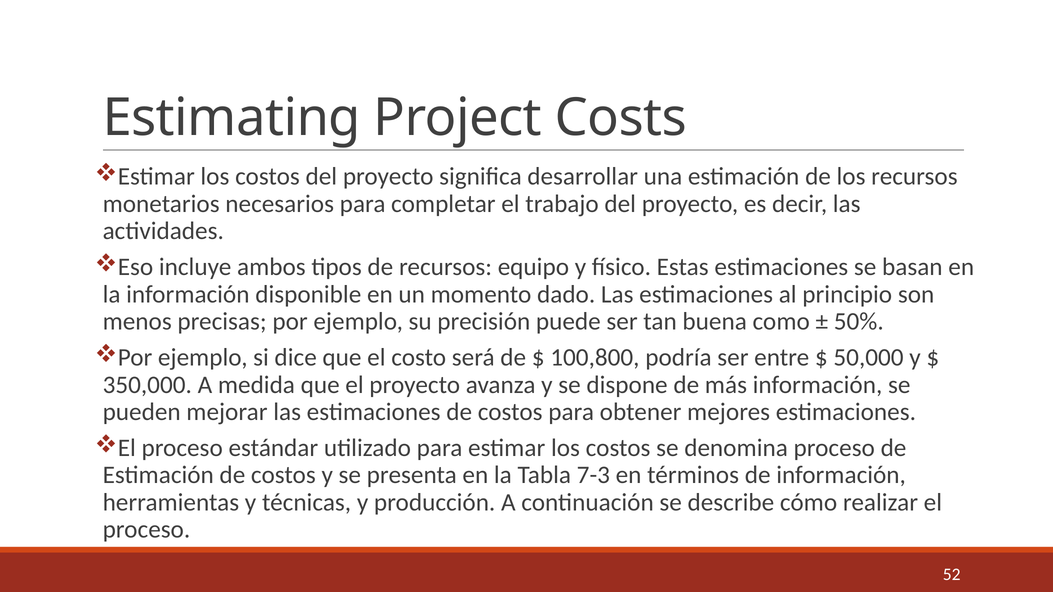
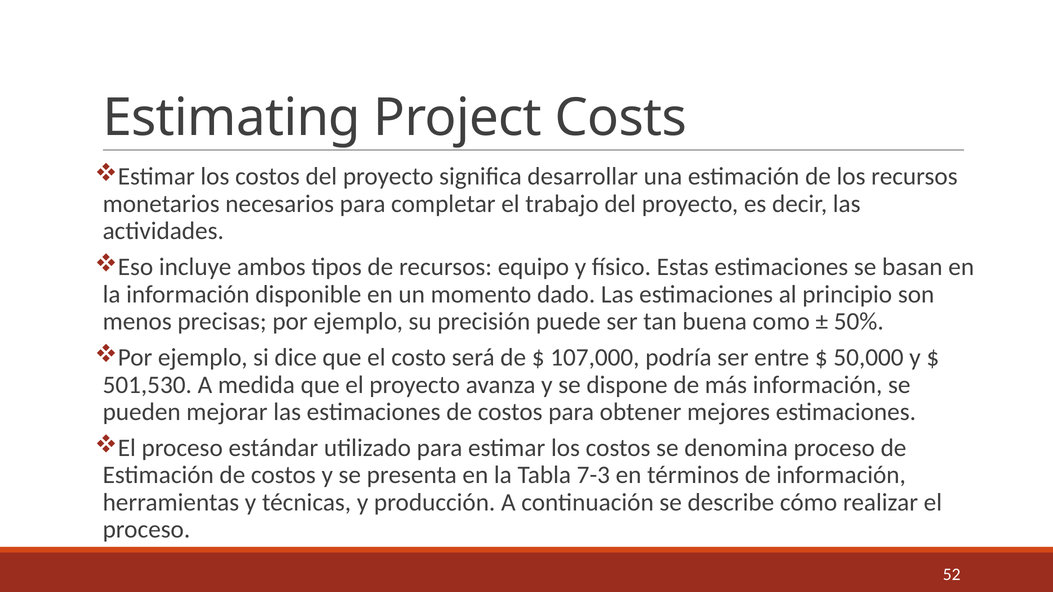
100,800: 100,800 -> 107,000
350,000: 350,000 -> 501,530
